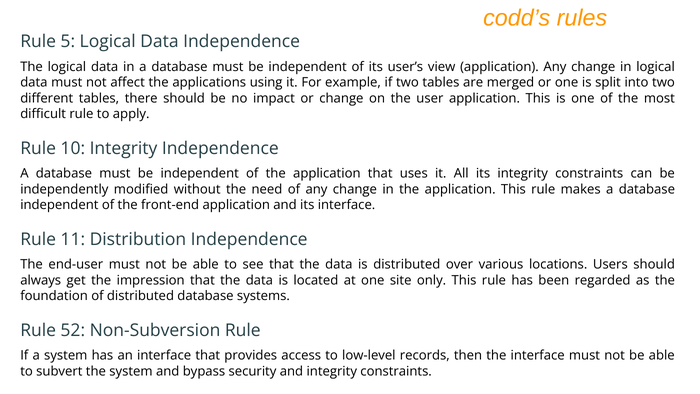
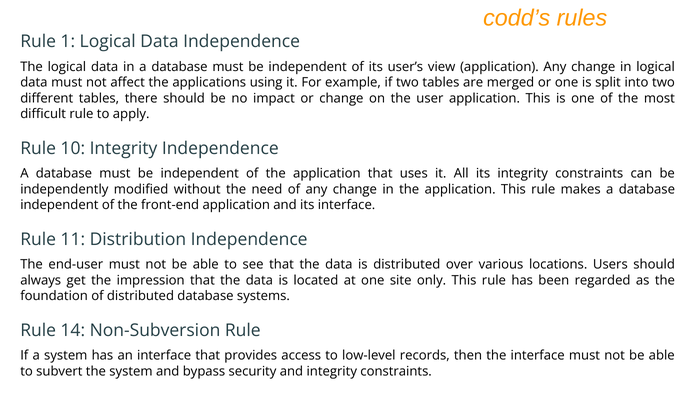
5: 5 -> 1
52: 52 -> 14
